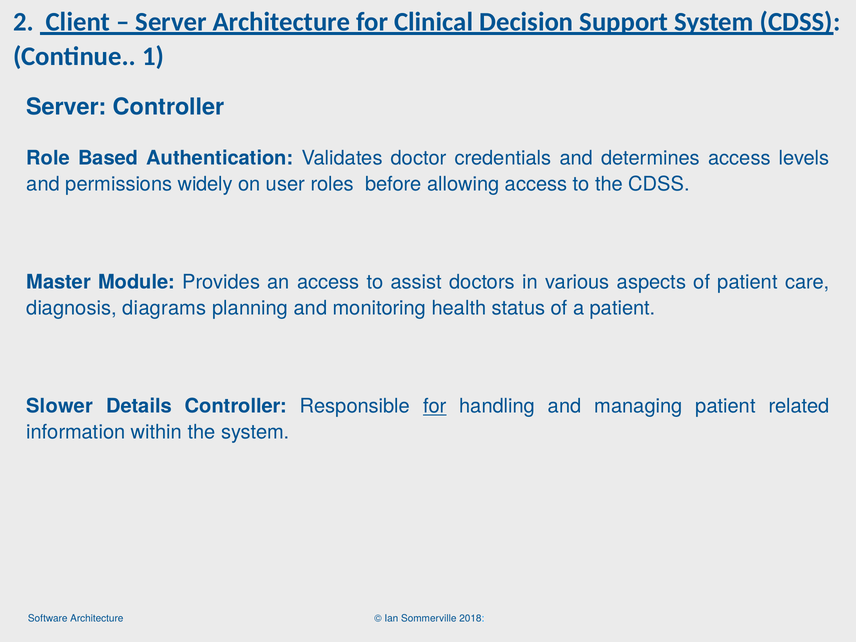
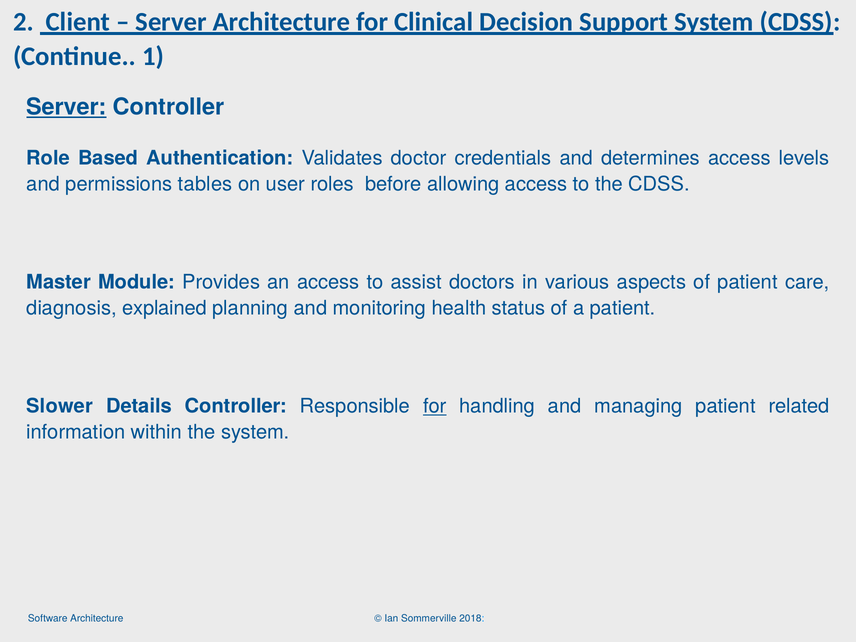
Server at (66, 107) underline: none -> present
widely: widely -> tables
diagrams: diagrams -> explained
